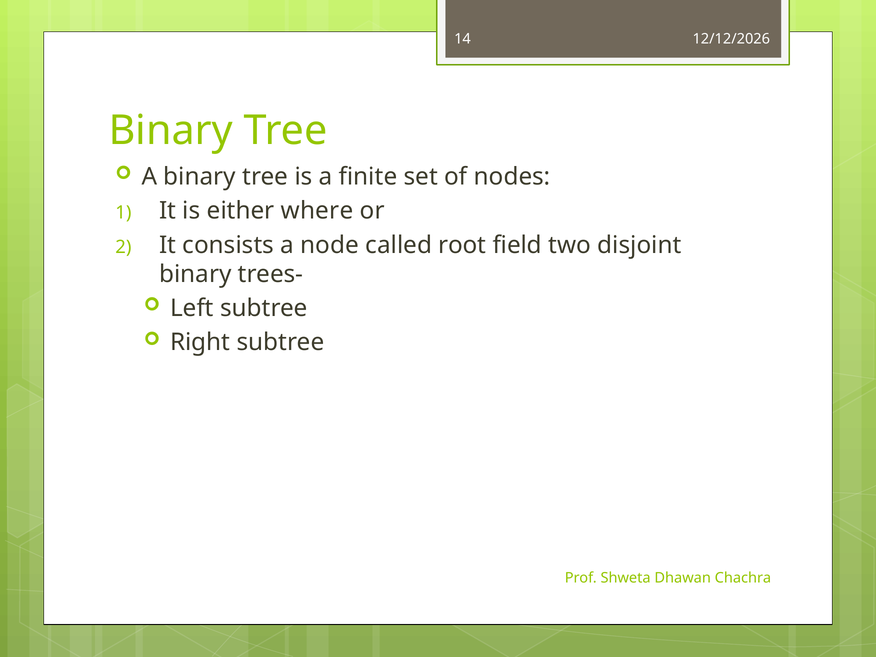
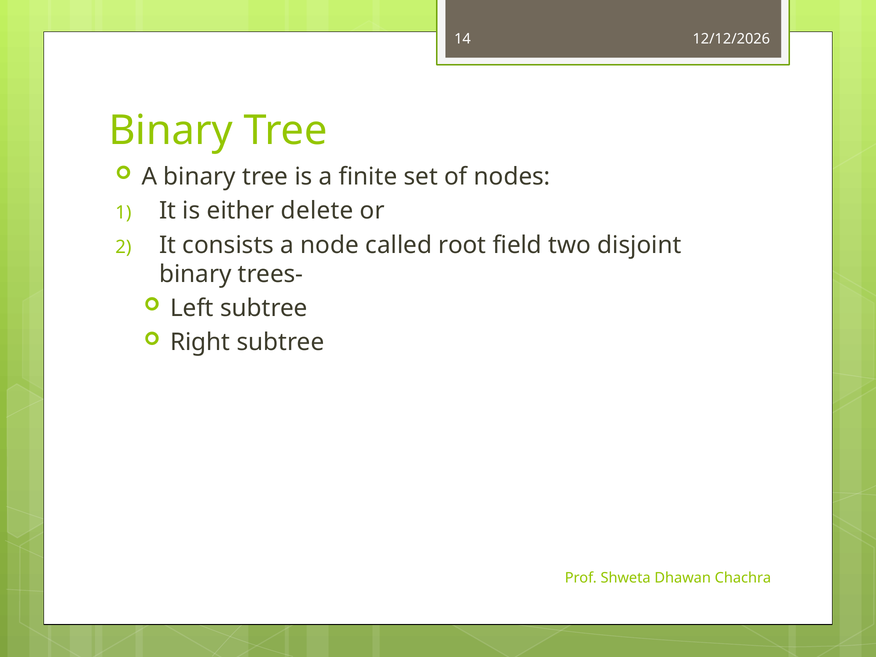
where: where -> delete
